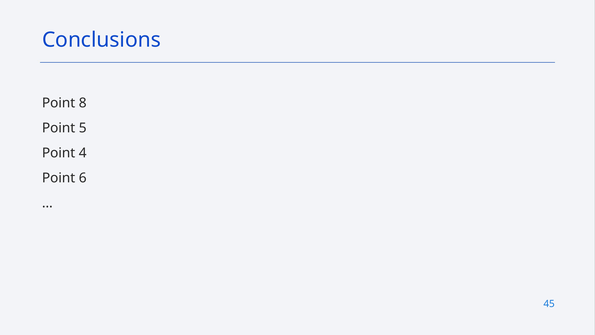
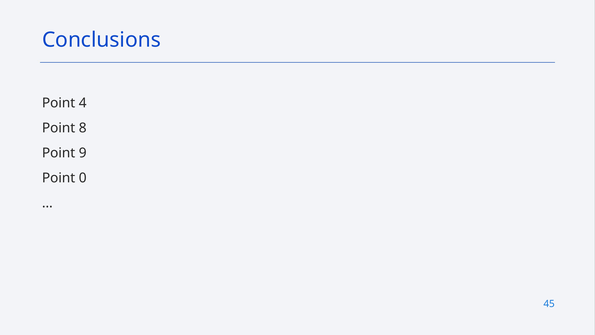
8: 8 -> 4
5: 5 -> 8
4: 4 -> 9
6: 6 -> 0
